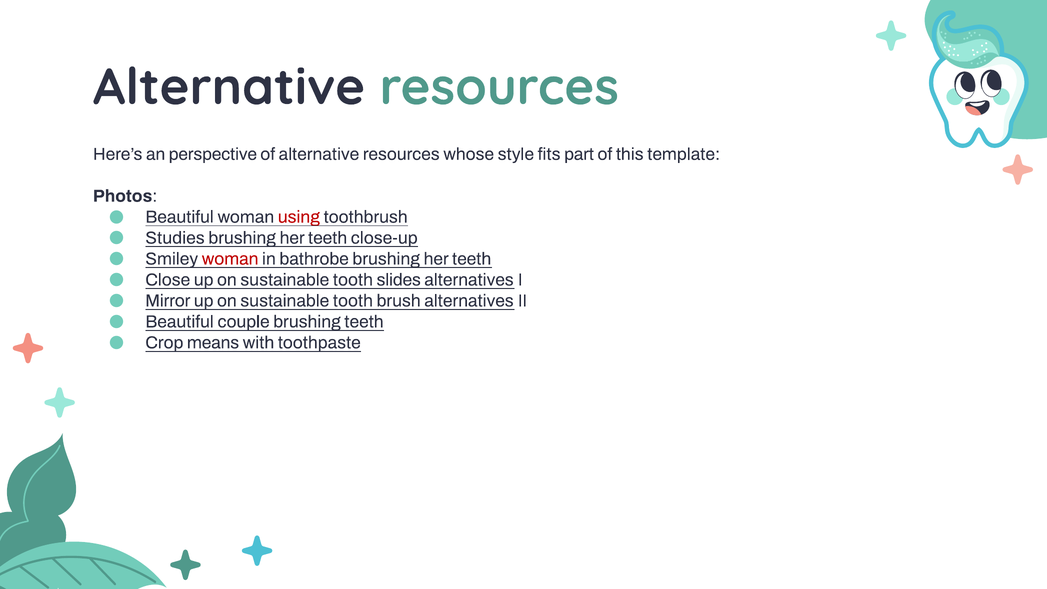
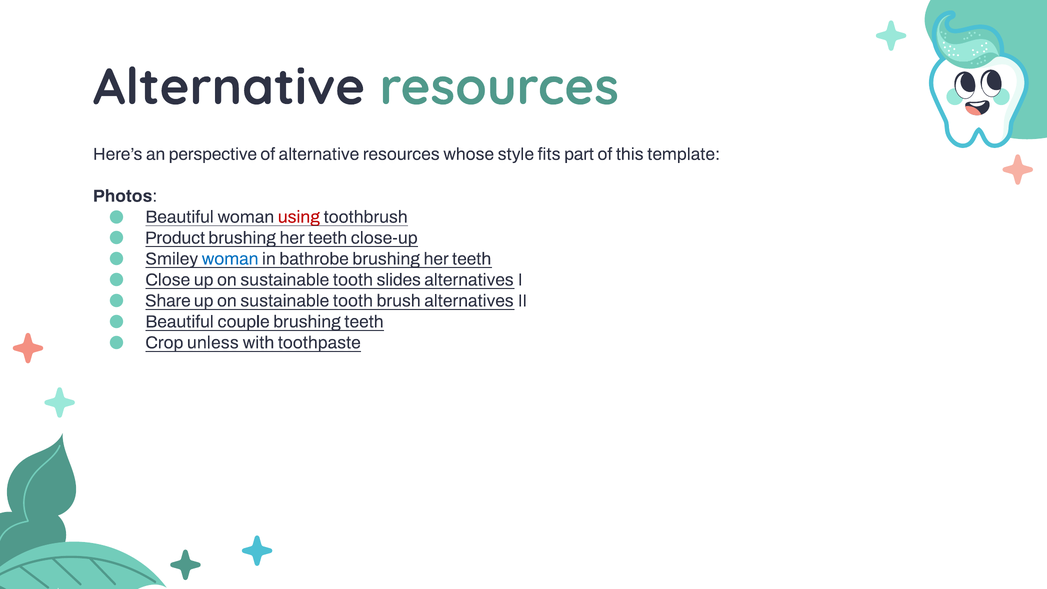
Studies: Studies -> Product
woman at (230, 259) colour: red -> blue
Mirror: Mirror -> Share
means: means -> unless
